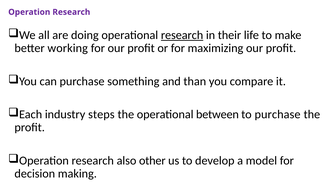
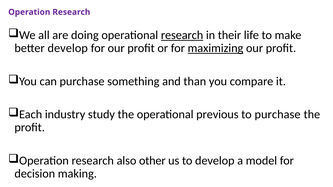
better working: working -> develop
maximizing underline: none -> present
steps: steps -> study
between: between -> previous
